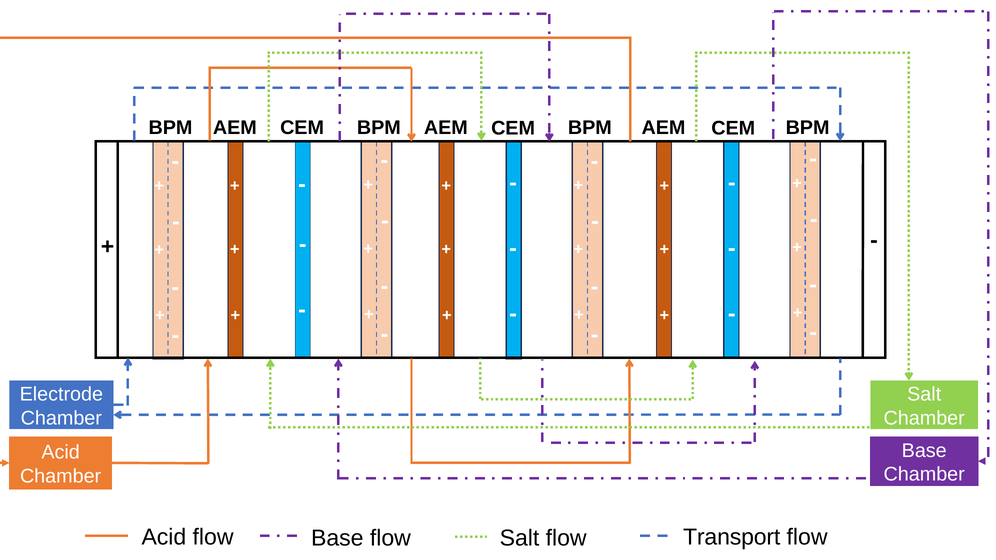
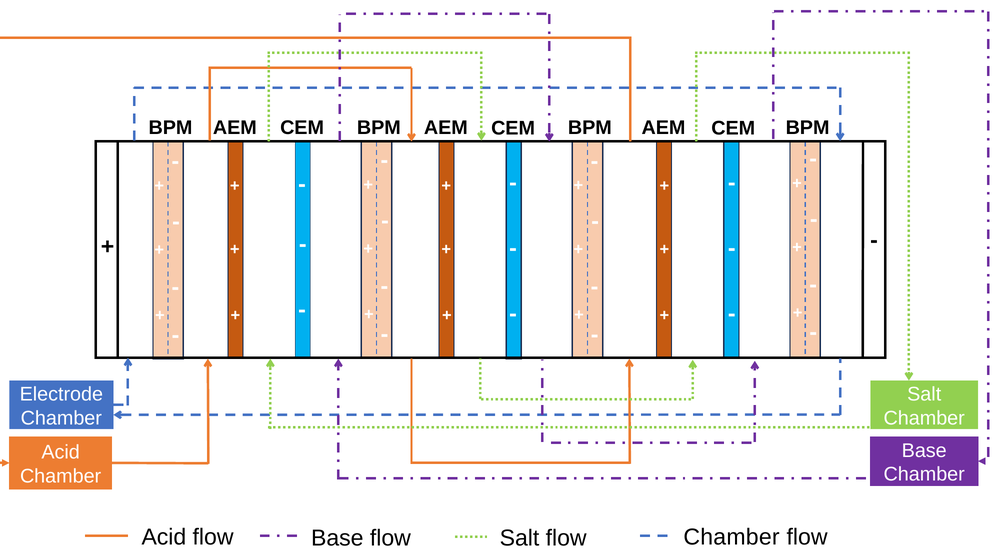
flow Transport: Transport -> Chamber
